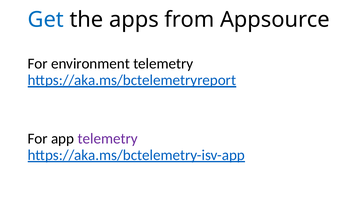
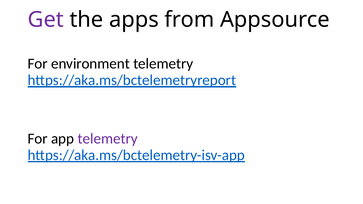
Get colour: blue -> purple
